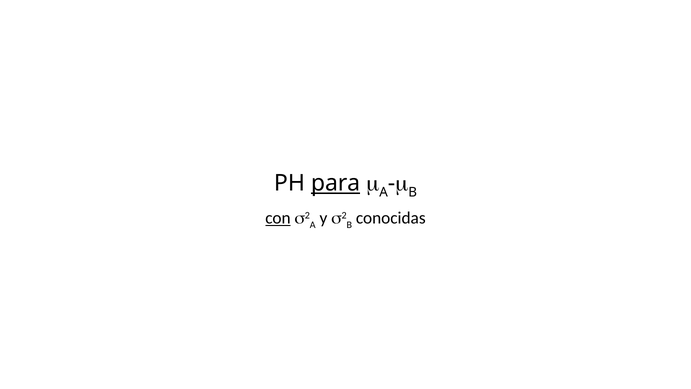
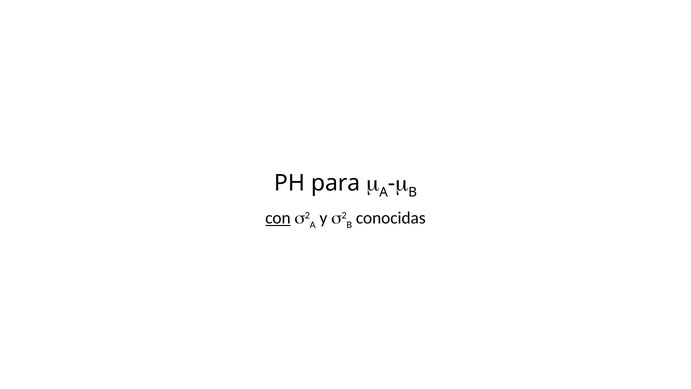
para underline: present -> none
